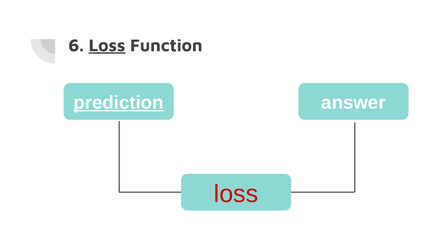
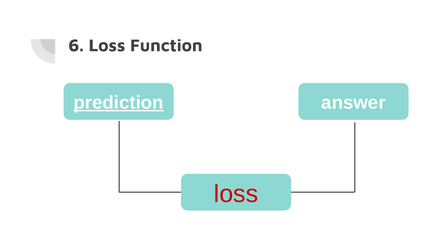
Loss at (107, 45) underline: present -> none
